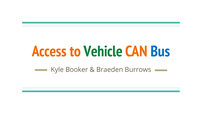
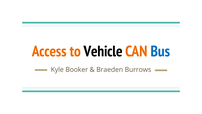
Vehicle colour: green -> black
